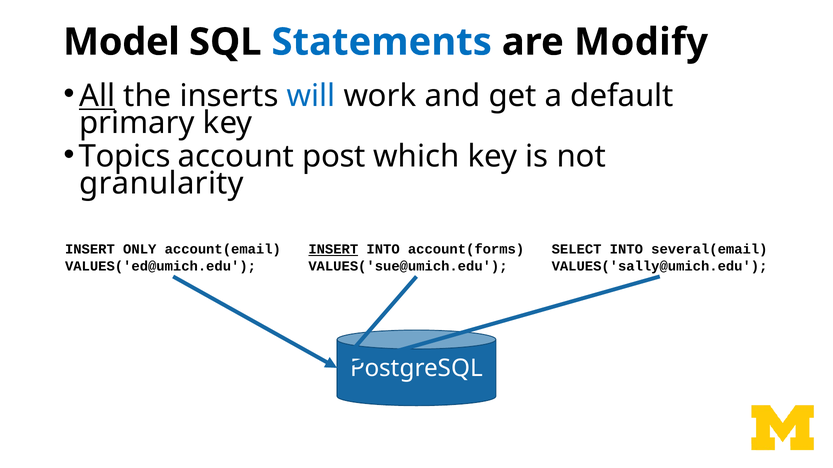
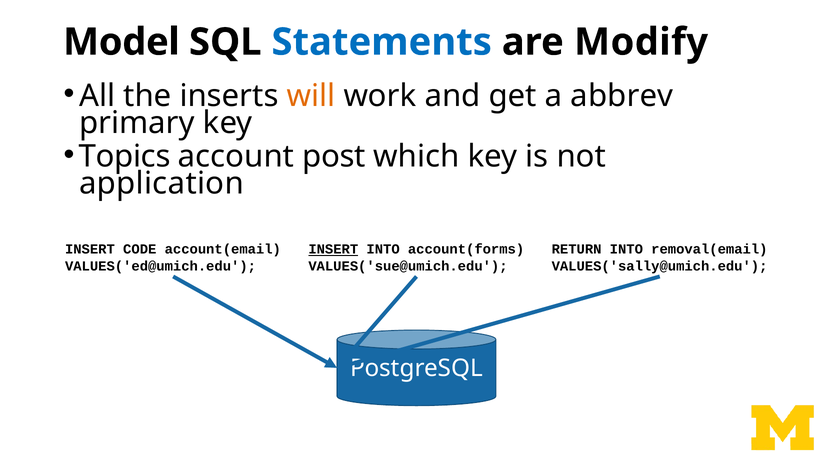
All underline: present -> none
will colour: blue -> orange
default: default -> abbrev
granularity: granularity -> application
ONLY: ONLY -> CODE
SELECT: SELECT -> RETURN
several(email: several(email -> removal(email
